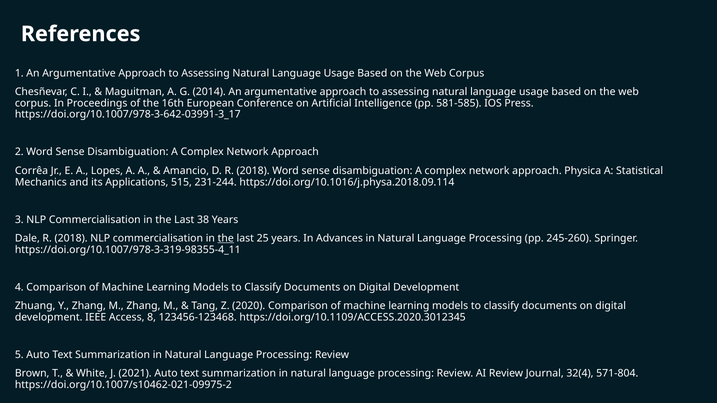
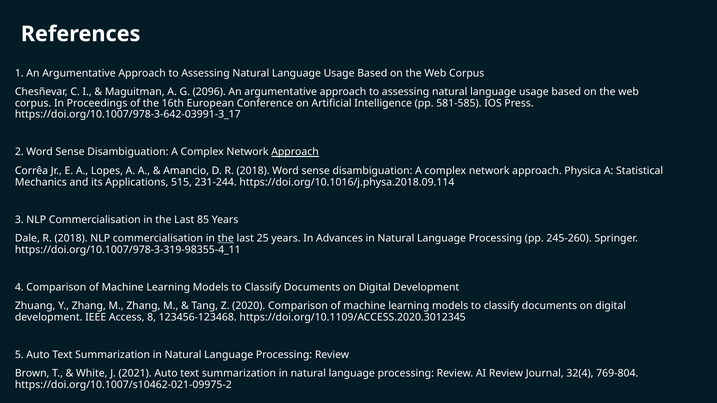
2014: 2014 -> 2096
Approach at (295, 152) underline: none -> present
38: 38 -> 85
571-804: 571-804 -> 769-804
